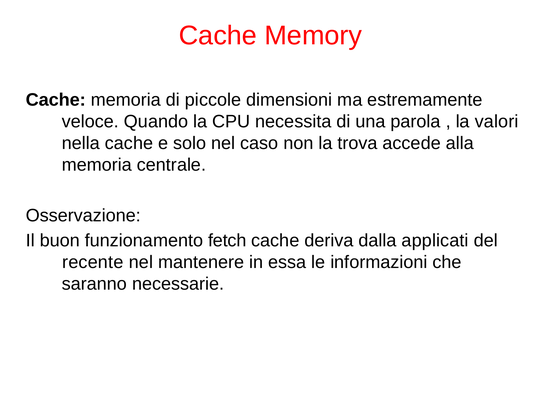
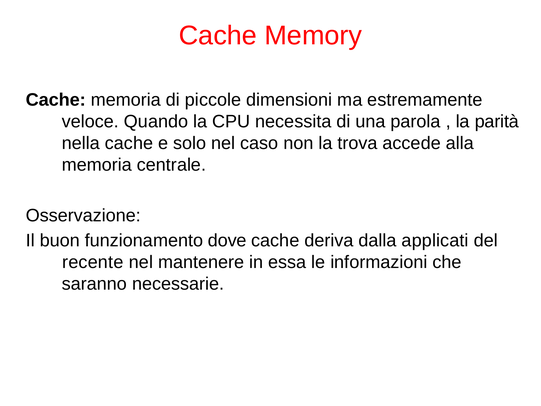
valori: valori -> parità
fetch: fetch -> dove
